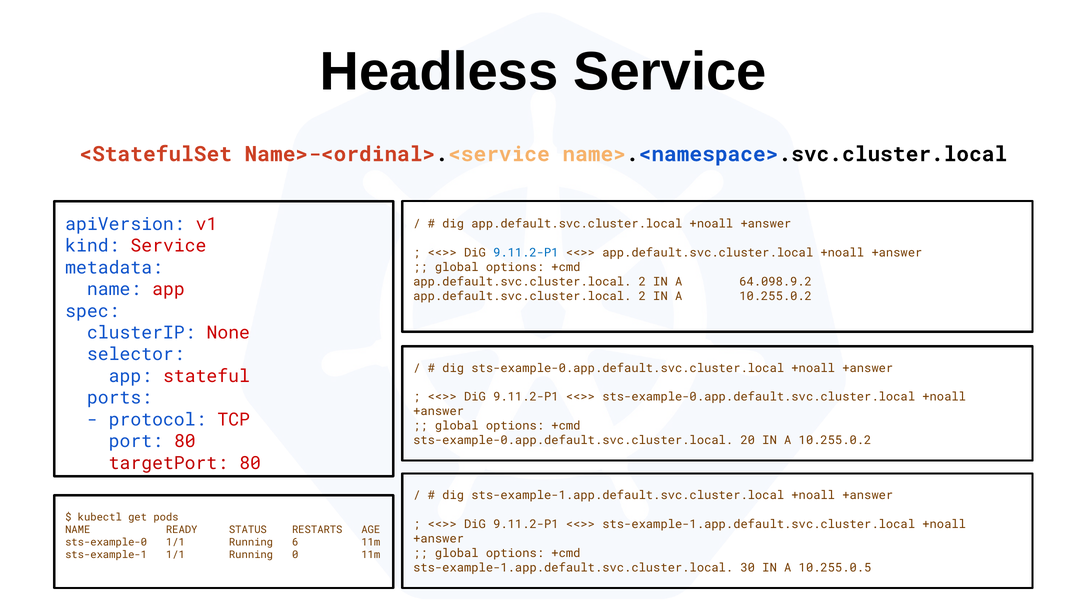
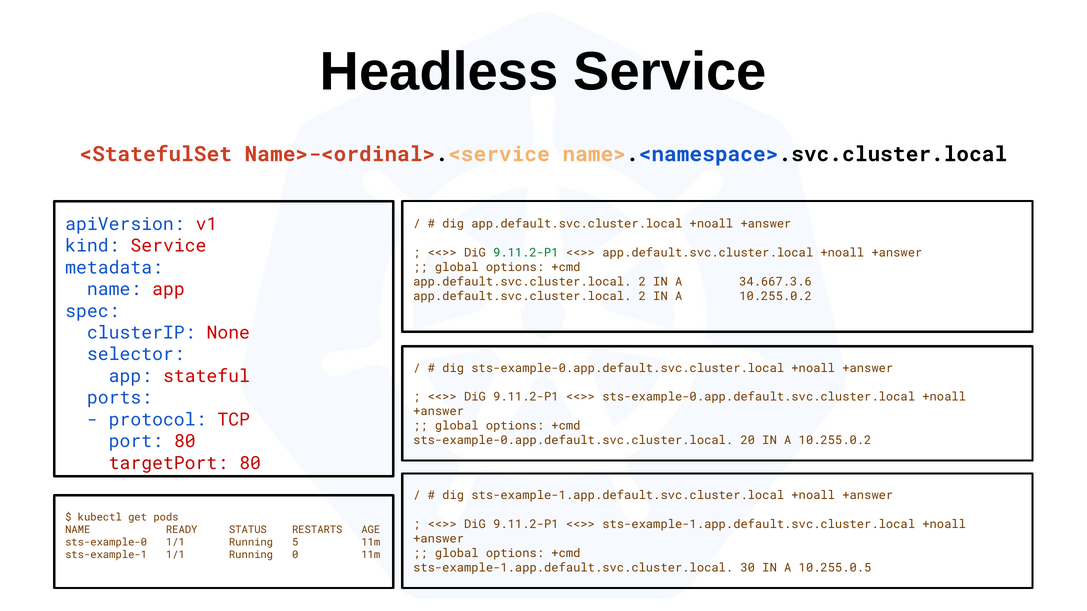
9.11.2-P1 at (526, 253) colour: blue -> green
64.098.9.2: 64.098.9.2 -> 34.667.3.6
6: 6 -> 5
